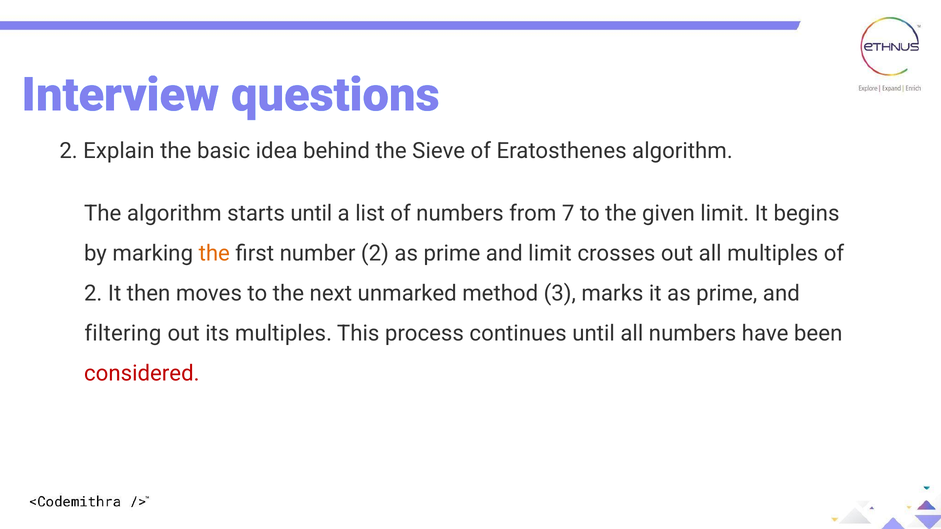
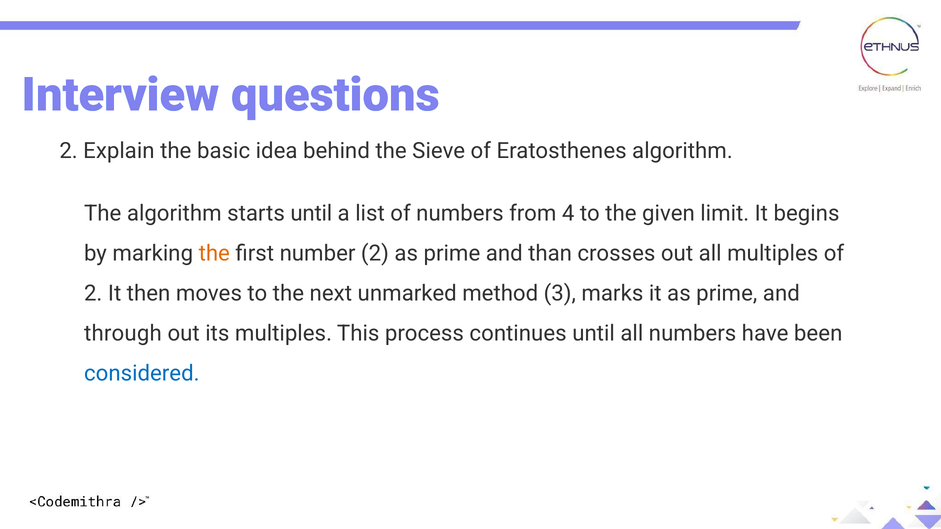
7: 7 -> 4
and limit: limit -> than
filtering: filtering -> through
considered colour: red -> blue
